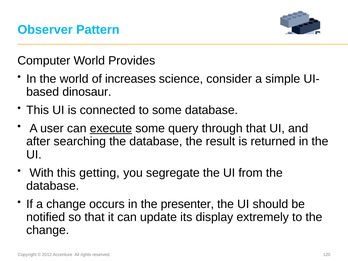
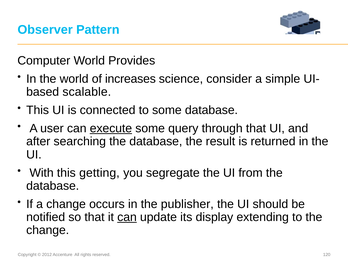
dinosaur: dinosaur -> scalable
presenter: presenter -> publisher
can at (127, 217) underline: none -> present
extremely: extremely -> extending
